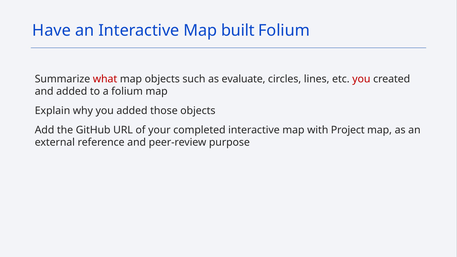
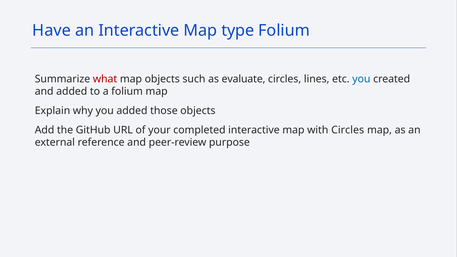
built: built -> type
you at (361, 79) colour: red -> blue
with Project: Project -> Circles
